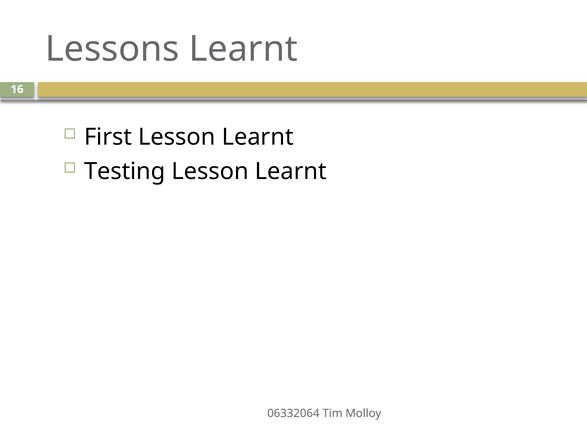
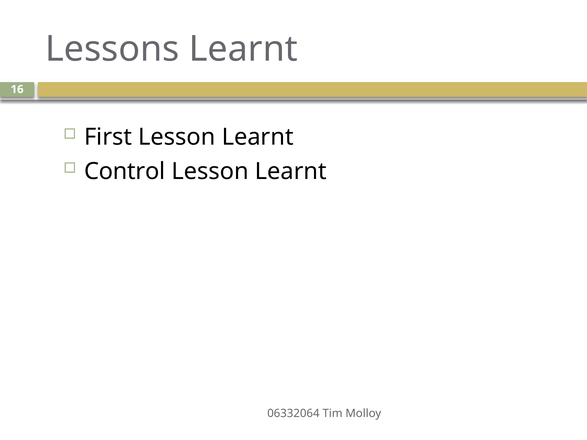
Testing: Testing -> Control
